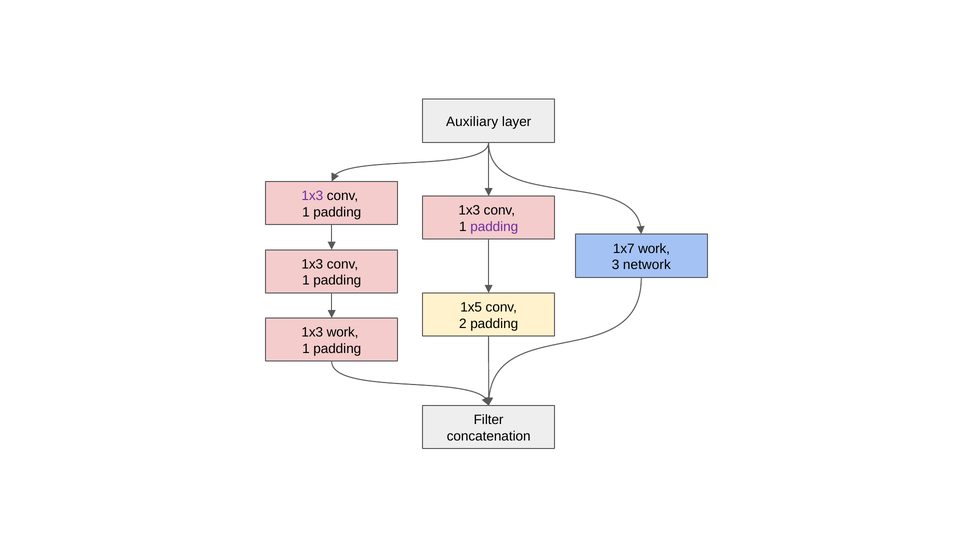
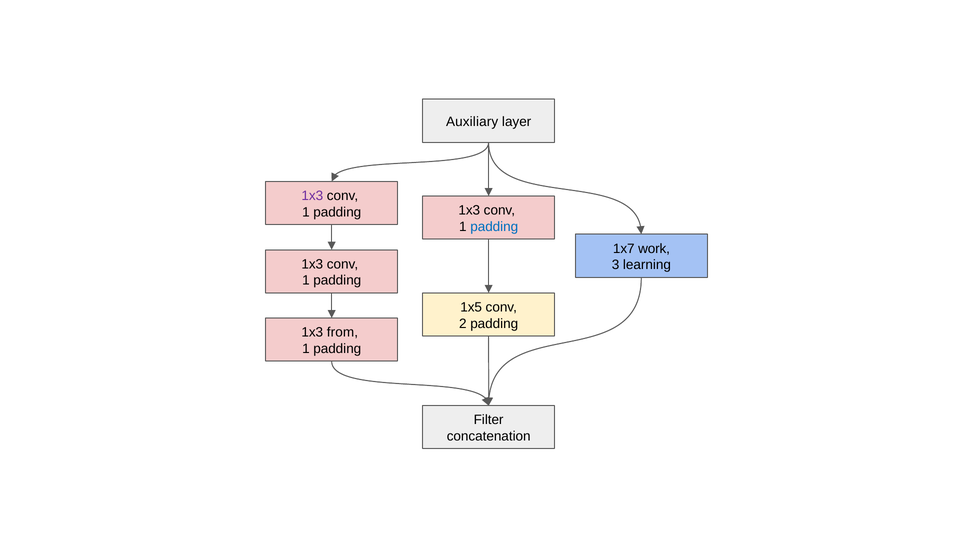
padding at (494, 226) colour: purple -> blue
network: network -> learning
1x3 work: work -> from
